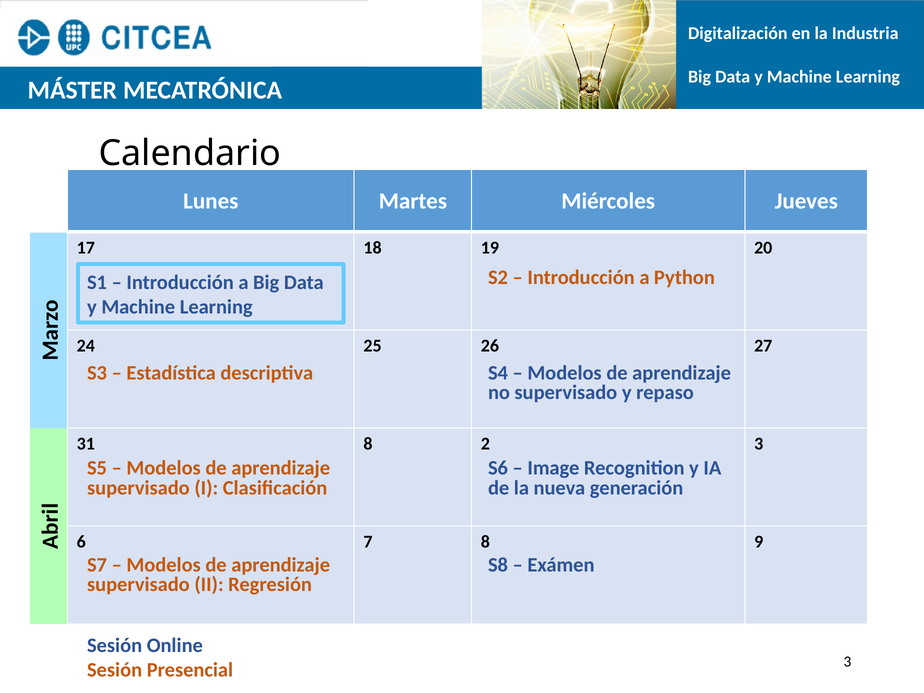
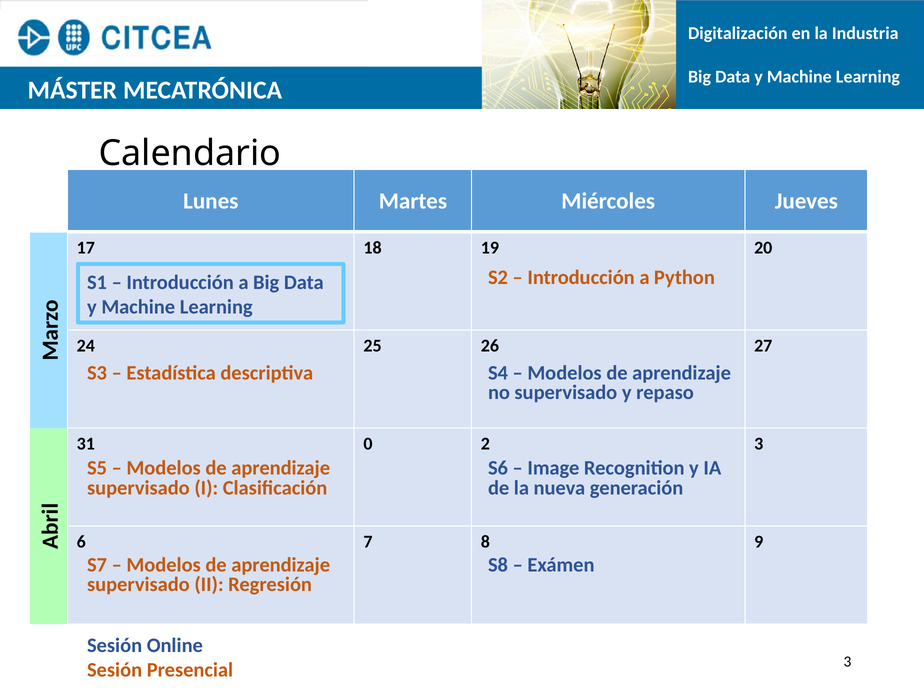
31 8: 8 -> 0
